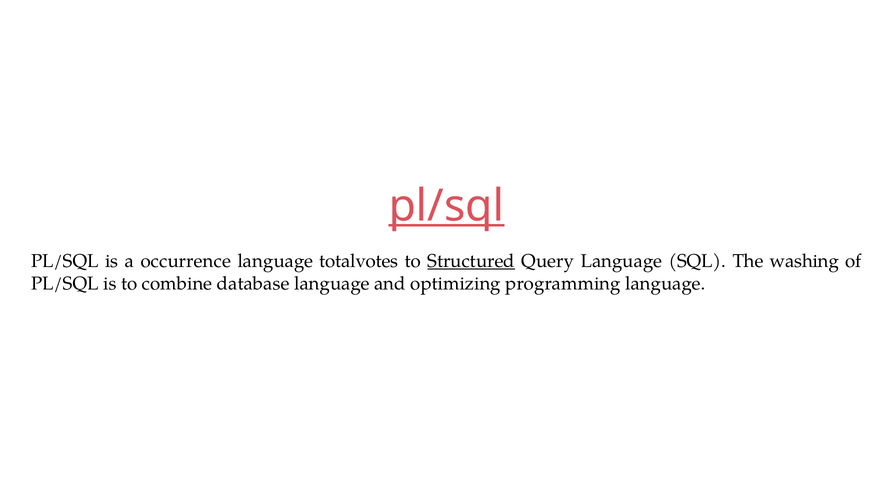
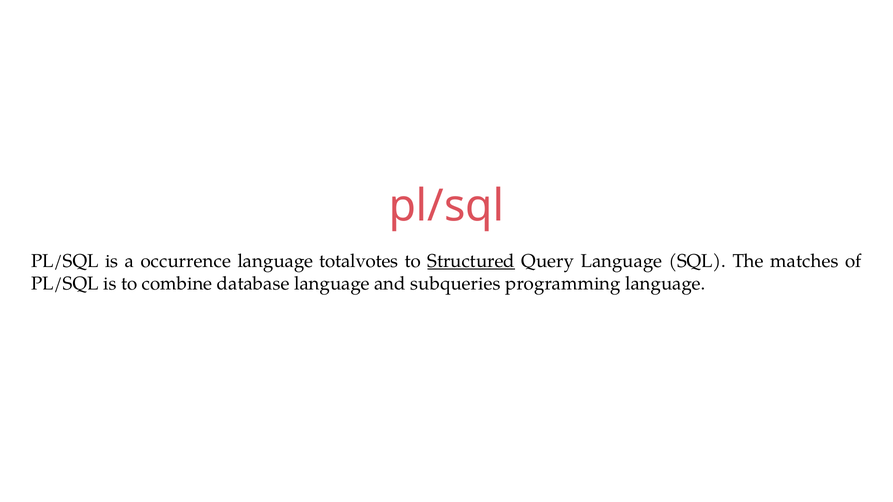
pl/sql at (446, 206) underline: present -> none
washing: washing -> matches
optimizing: optimizing -> subqueries
